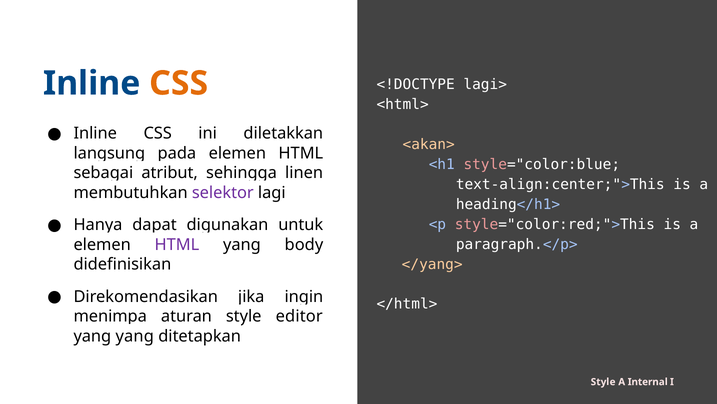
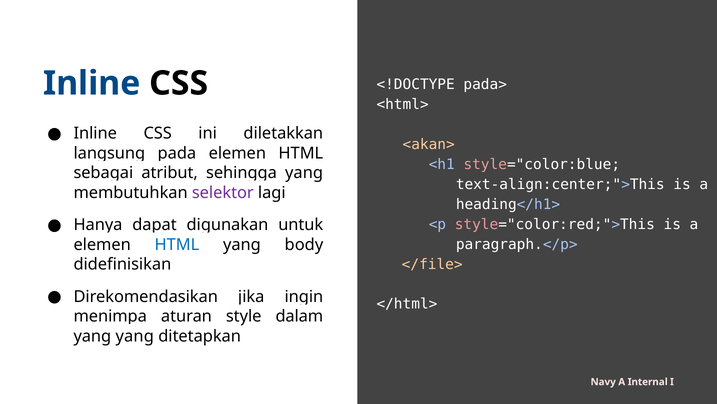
CSS at (179, 83) colour: orange -> black
lagi>: lagi> -> pada>
linen at (304, 173): linen -> yang
HTML at (177, 244) colour: purple -> blue
</yang>: </yang> -> </file>
editor: editor -> dalam
Style at (603, 381): Style -> Navy
